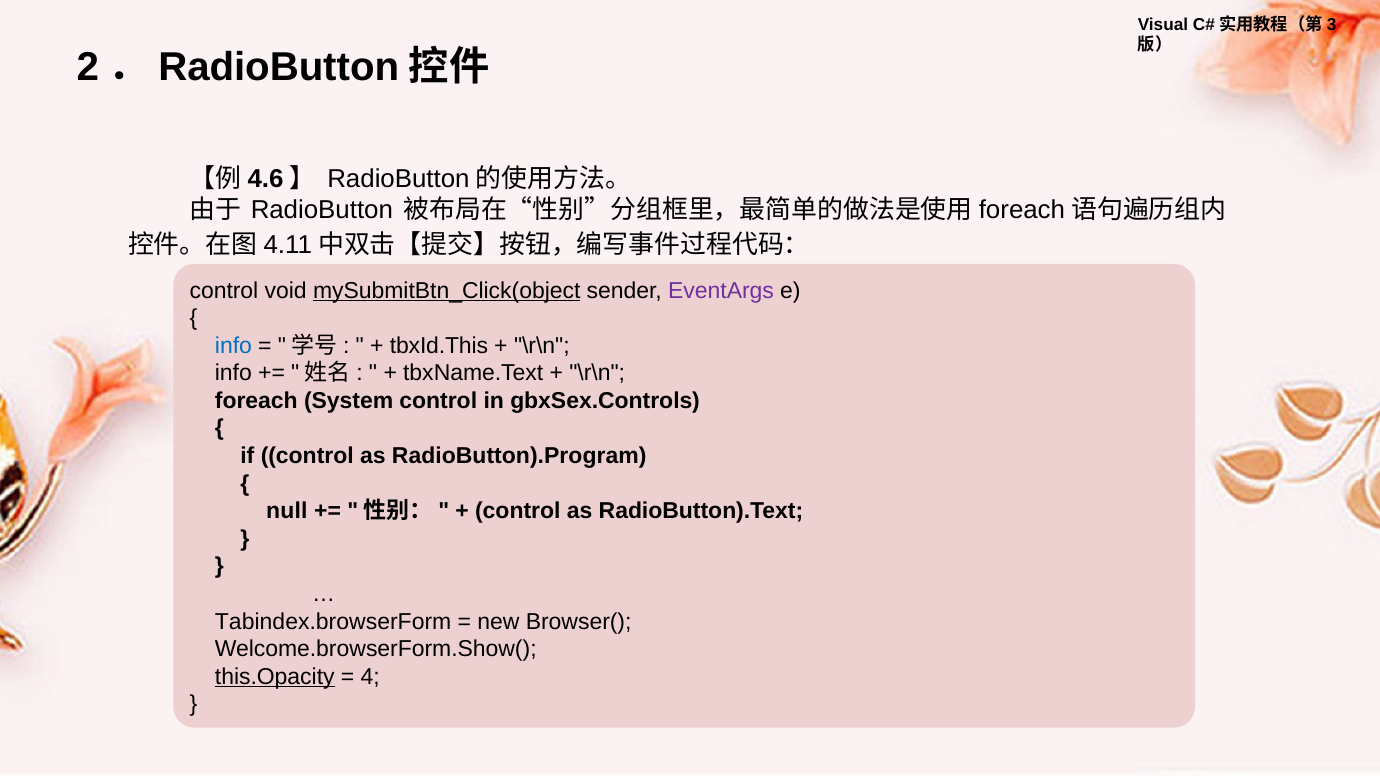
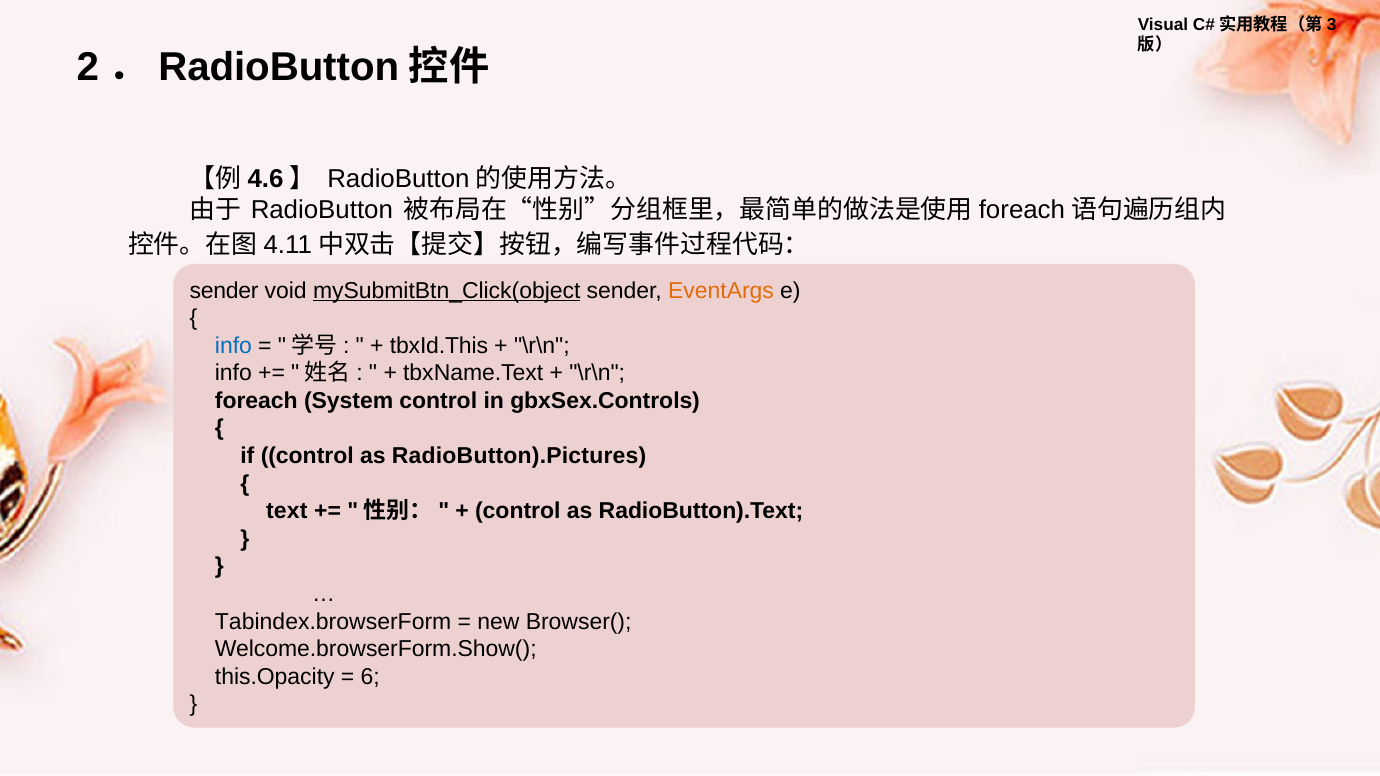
control at (224, 291): control -> sender
EventArgs colour: purple -> orange
RadioButton).Program: RadioButton).Program -> RadioButton).Pictures
null: null -> text
this.Opacity underline: present -> none
4: 4 -> 6
